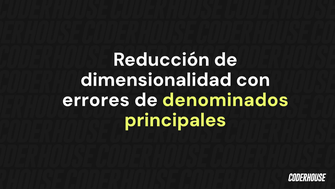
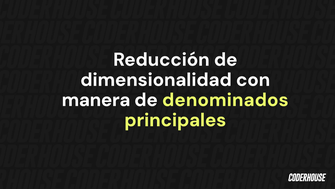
errores: errores -> manera
